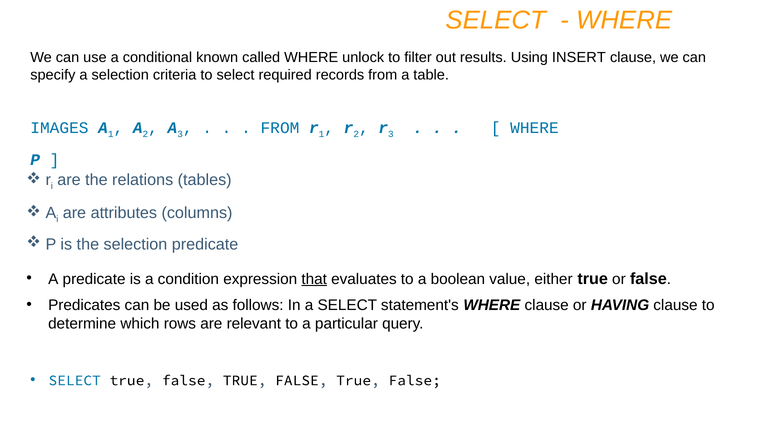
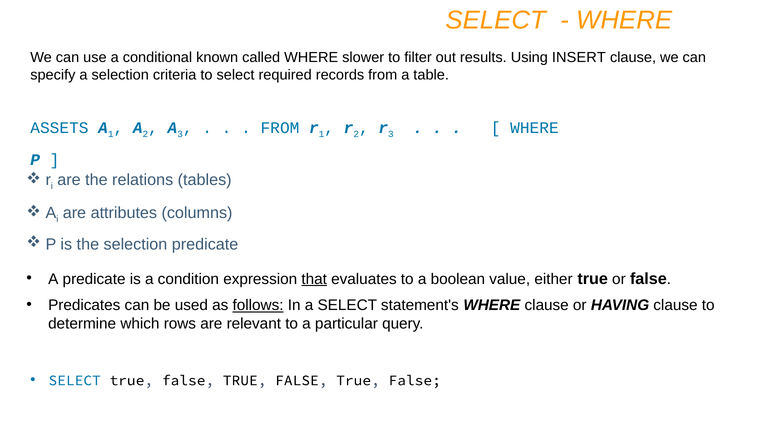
unlock: unlock -> slower
IMAGES: IMAGES -> ASSETS
follows underline: none -> present
